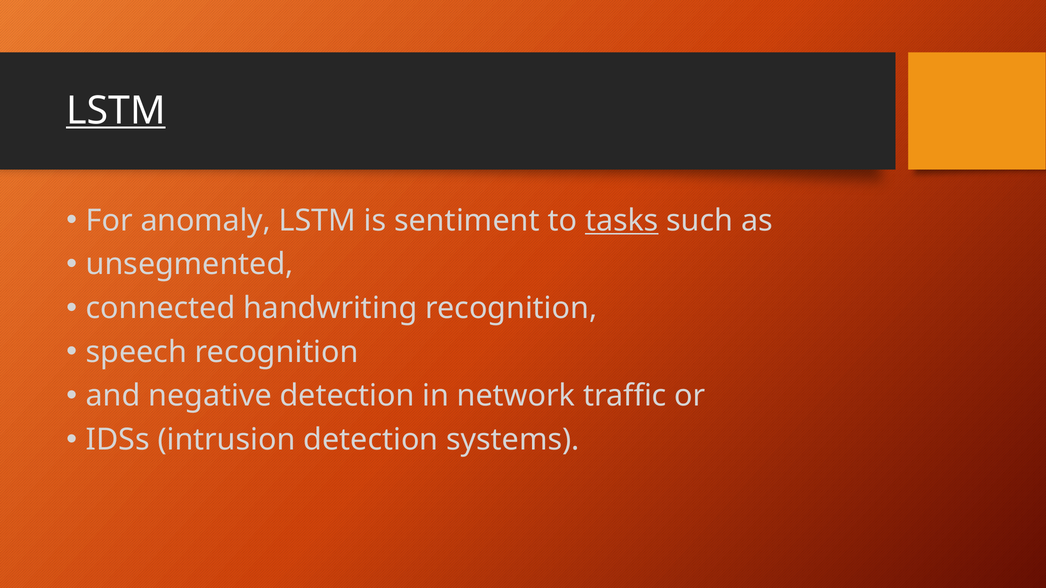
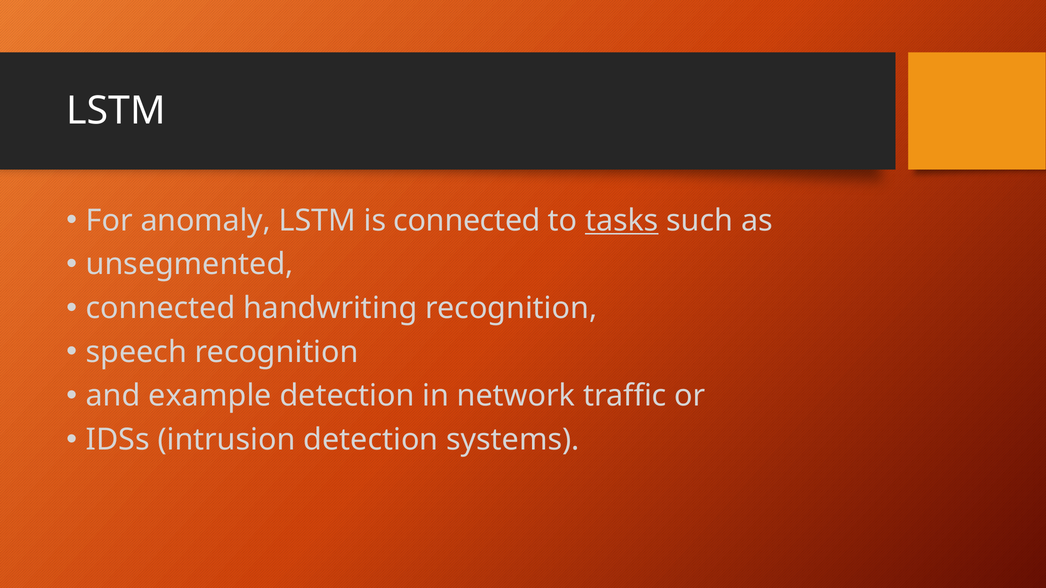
LSTM at (116, 111) underline: present -> none
is sentiment: sentiment -> connected
negative: negative -> example
